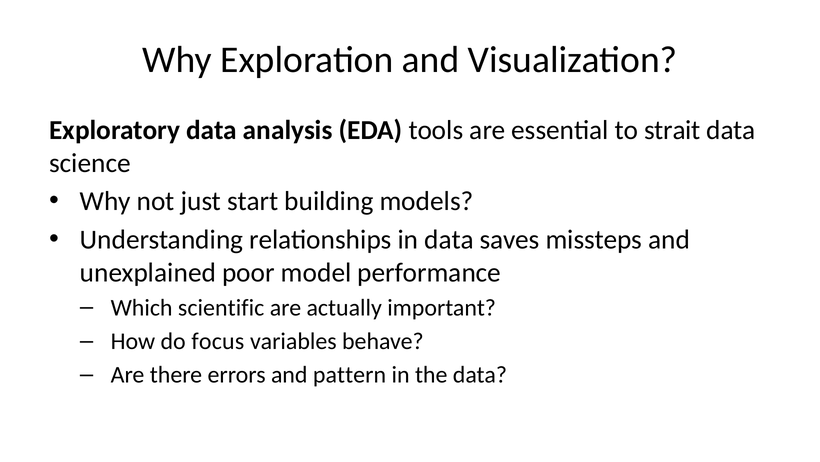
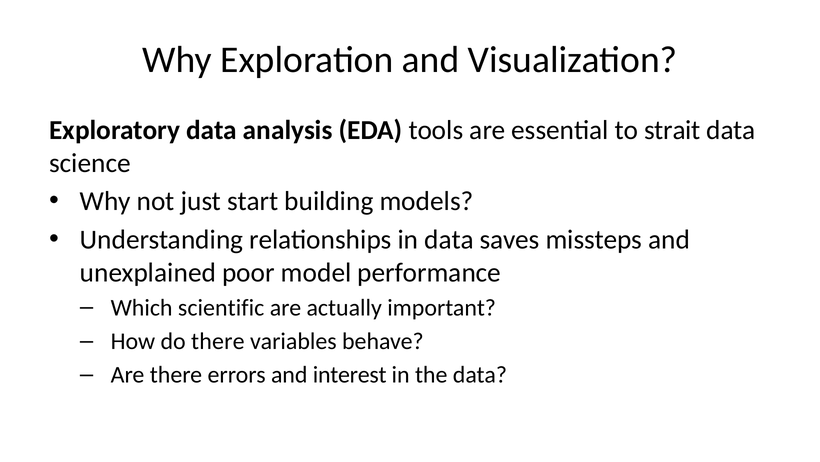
do focus: focus -> there
pattern: pattern -> interest
